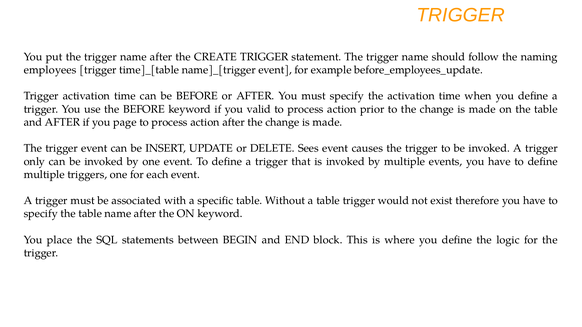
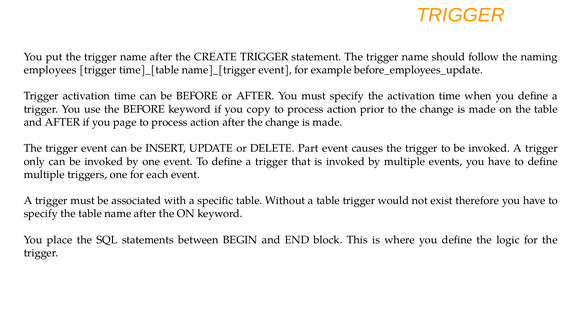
valid: valid -> copy
Sees: Sees -> Part
